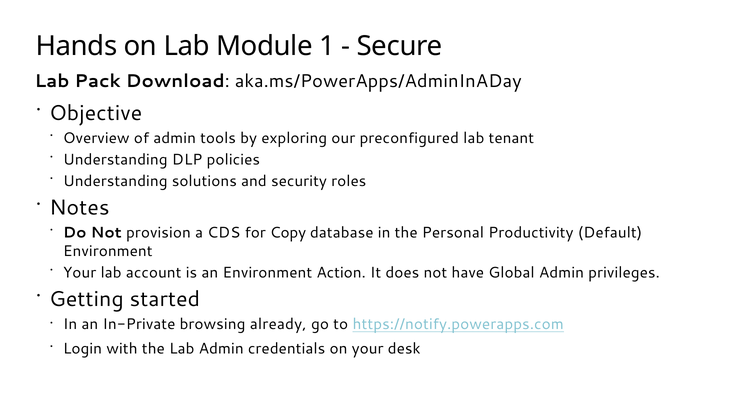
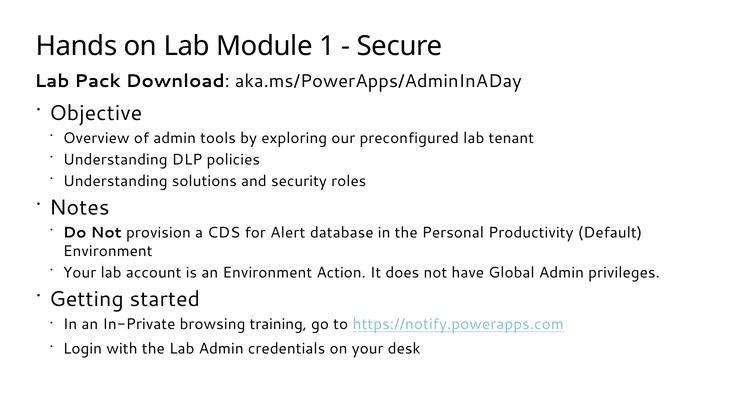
Copy: Copy -> Alert
already: already -> training
